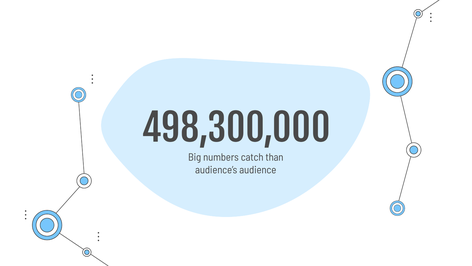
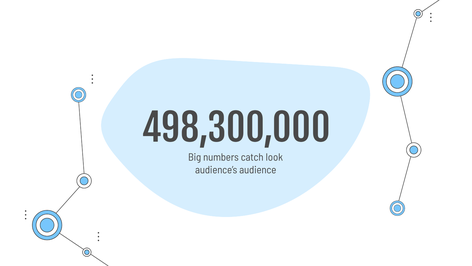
than: than -> look
